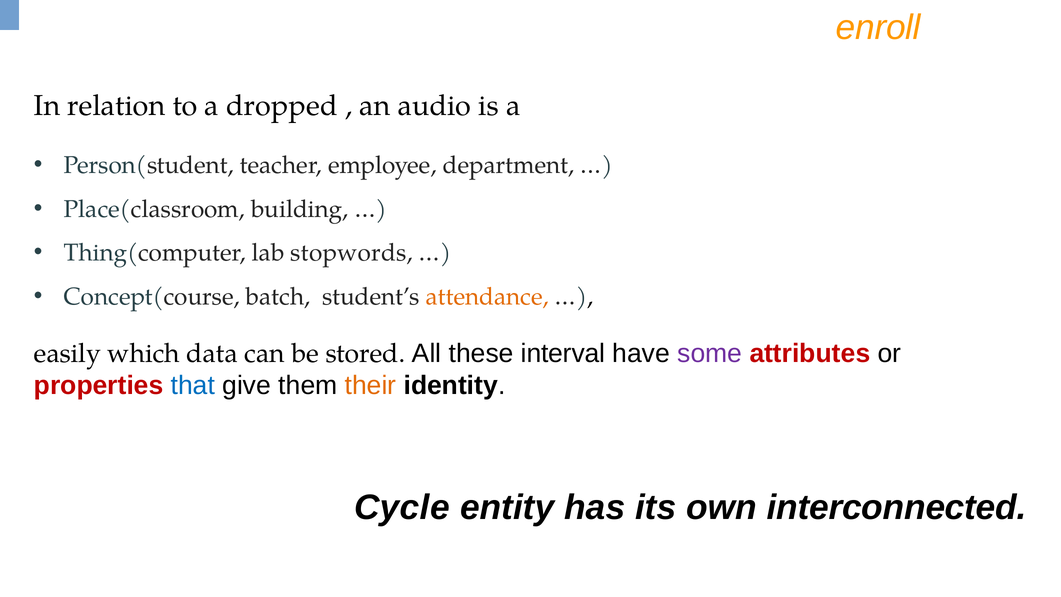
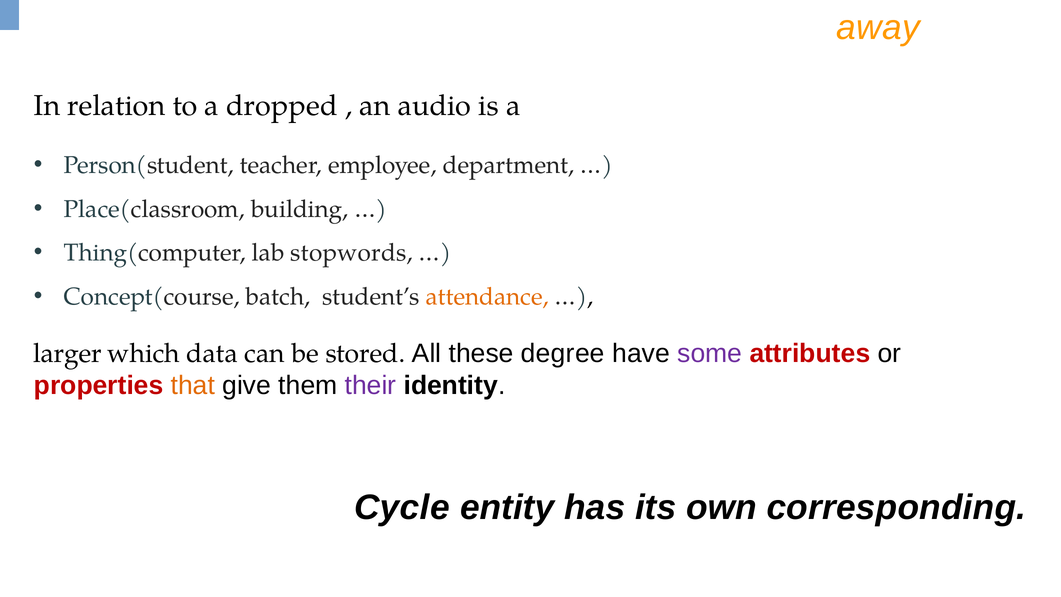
enroll: enroll -> away
easily: easily -> larger
interval: interval -> degree
that colour: blue -> orange
their colour: orange -> purple
interconnected: interconnected -> corresponding
